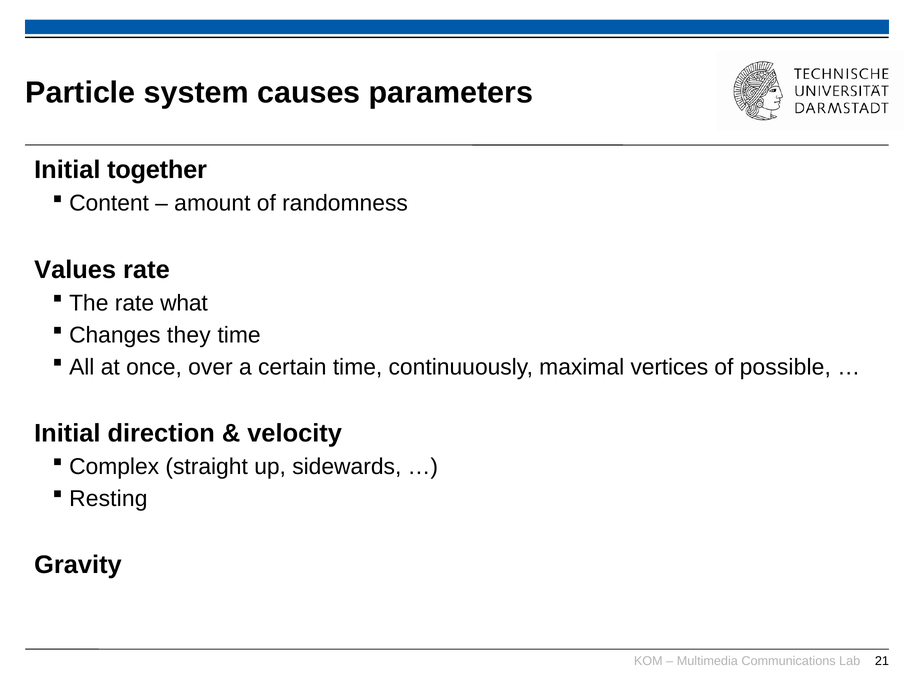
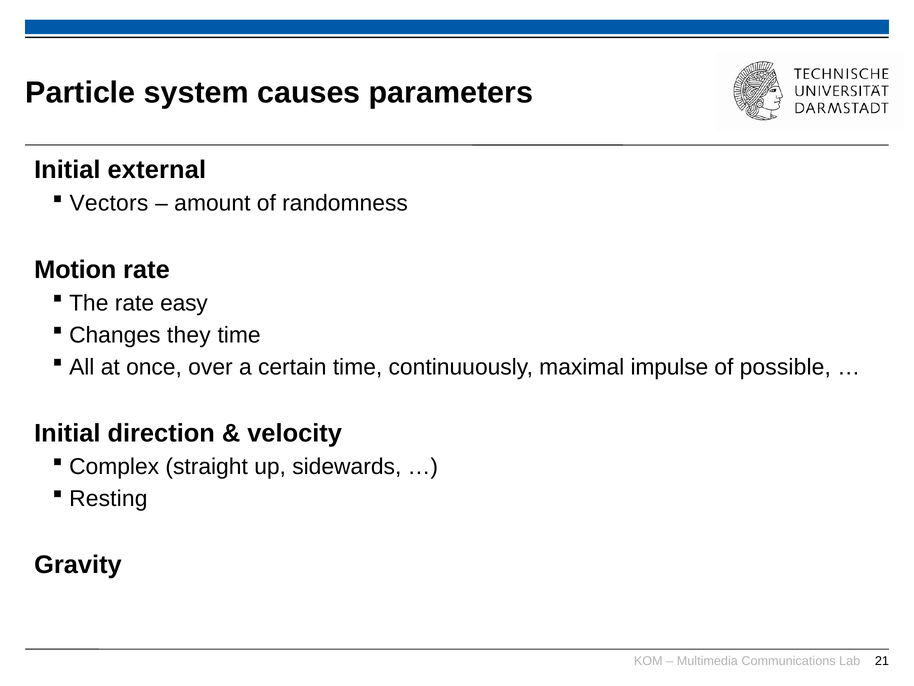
together: together -> external
Content: Content -> Vectors
Values: Values -> Motion
what: what -> easy
vertices: vertices -> impulse
